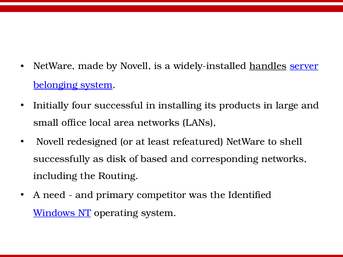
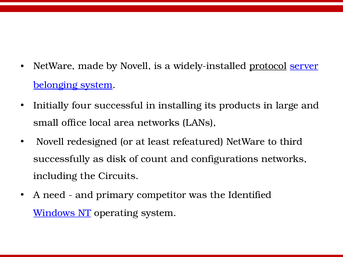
handles: handles -> protocol
shell: shell -> third
based: based -> count
corresponding: corresponding -> configurations
Routing: Routing -> Circuits
